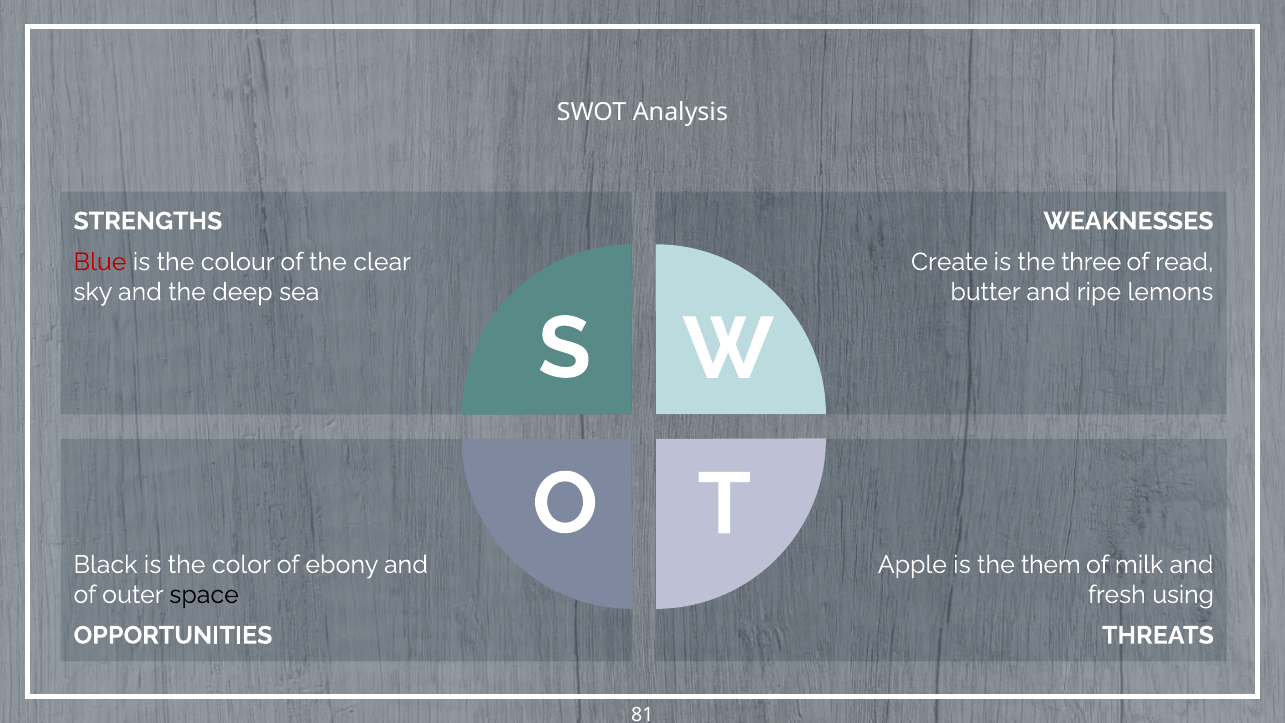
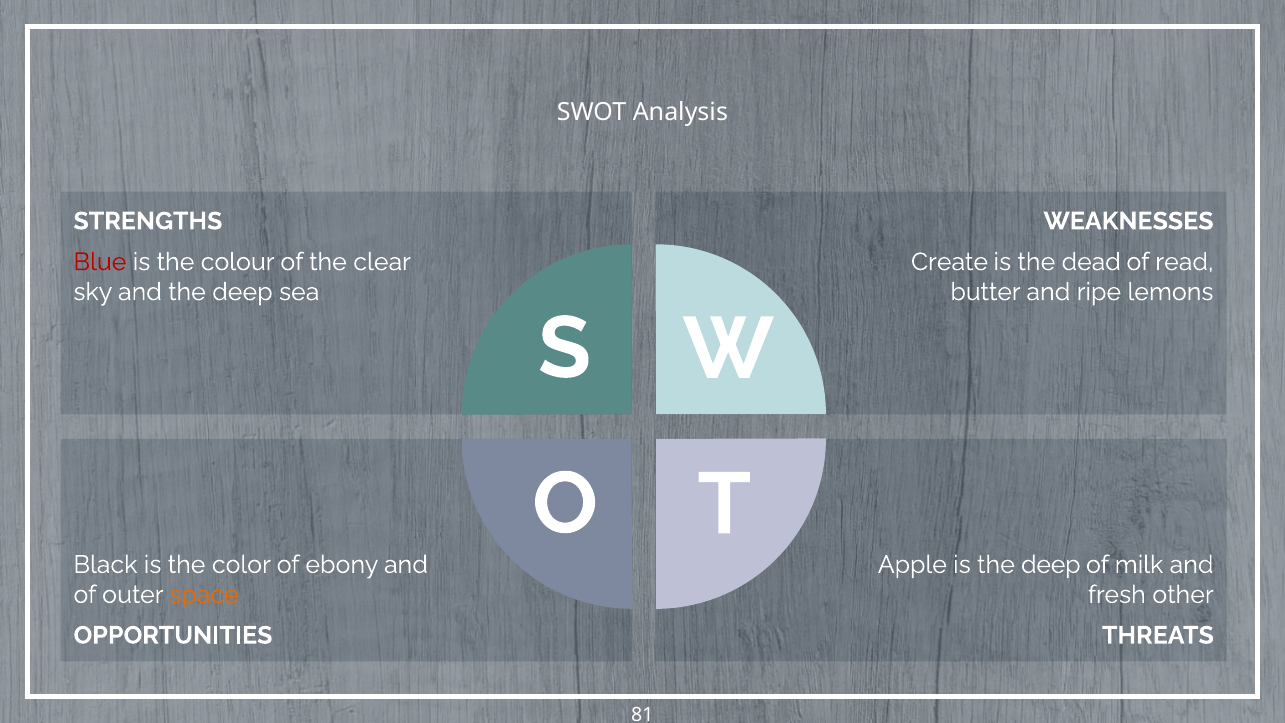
three: three -> dead
is the them: them -> deep
space colour: black -> orange
using: using -> other
